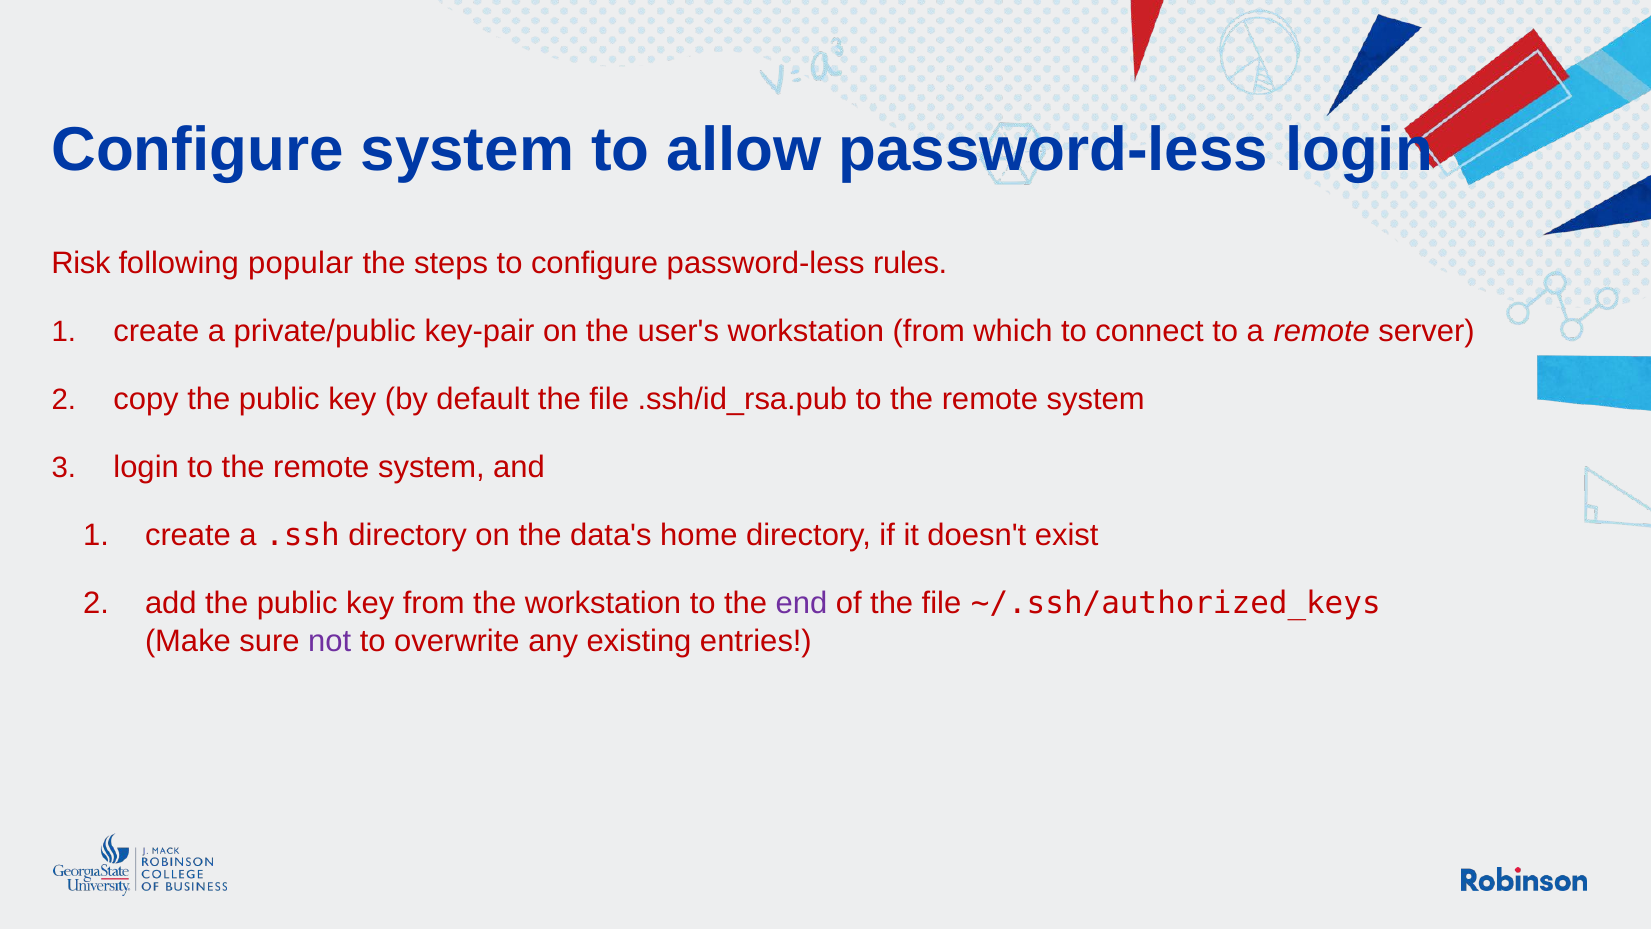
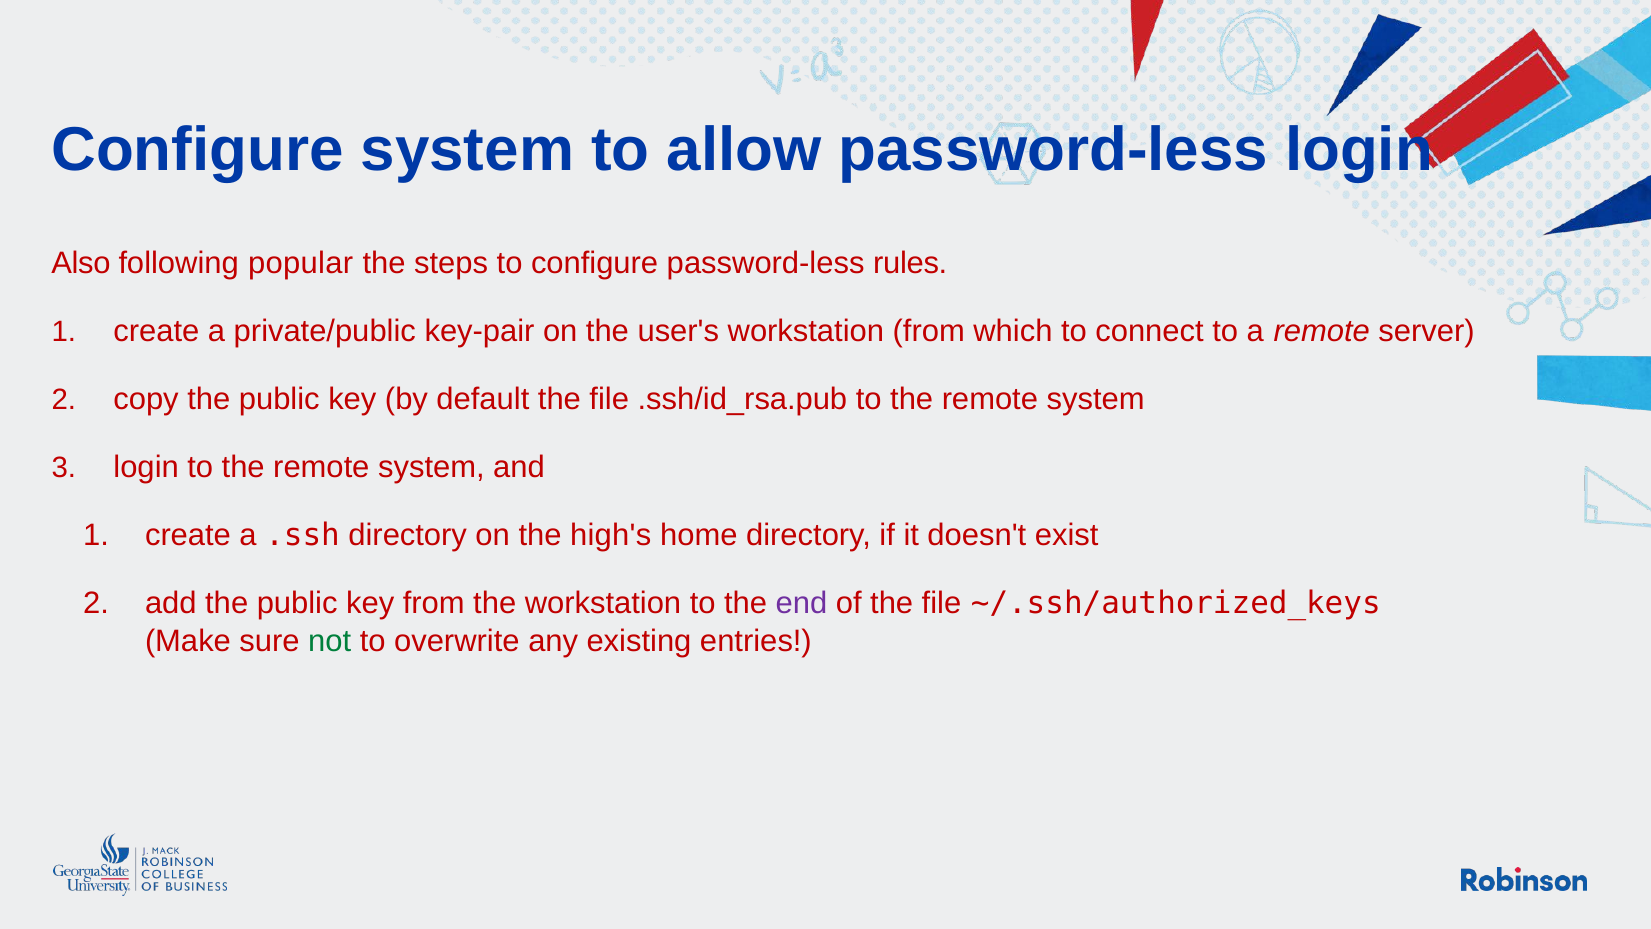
Risk: Risk -> Also
data's: data's -> high's
not colour: purple -> green
